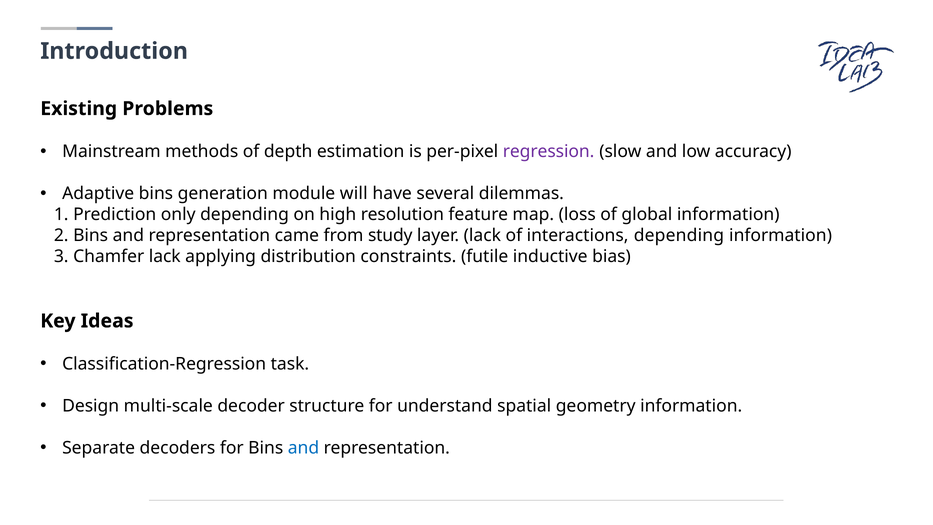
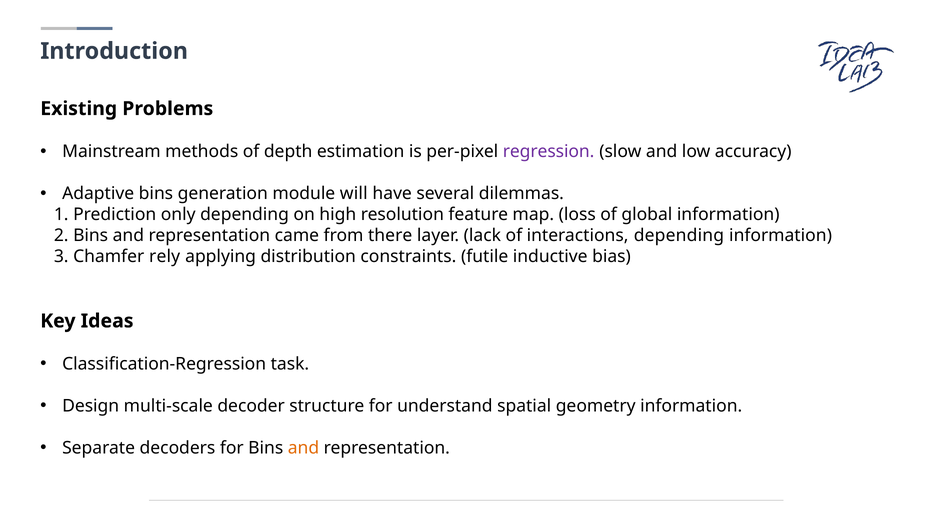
study: study -> there
Chamfer lack: lack -> rely
and at (303, 448) colour: blue -> orange
